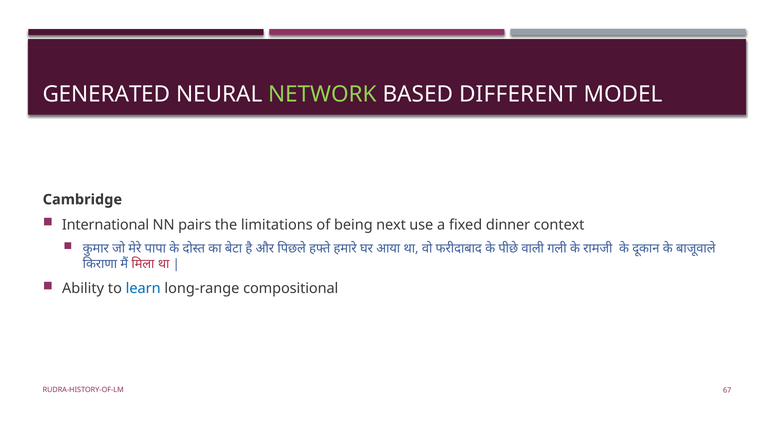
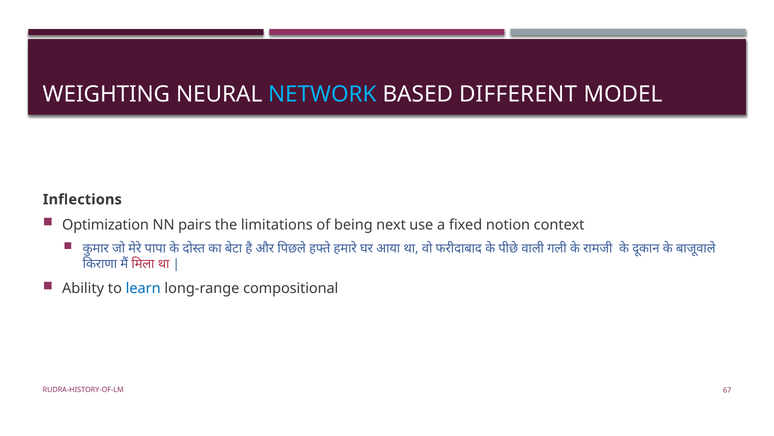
GENERATED: GENERATED -> WEIGHTING
NETWORK colour: light green -> light blue
Cambridge: Cambridge -> Inflections
International: International -> Optimization
dinner: dinner -> notion
